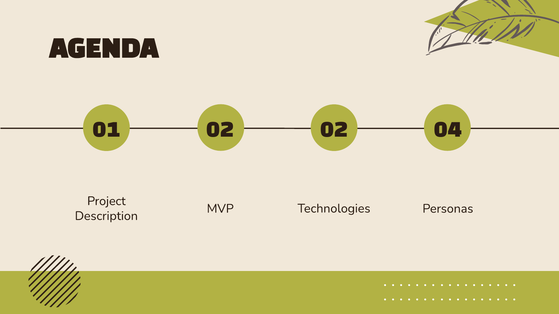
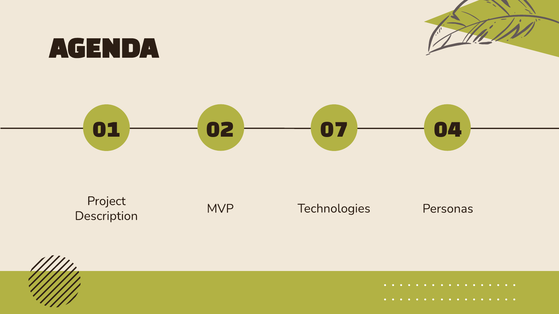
02 02: 02 -> 07
